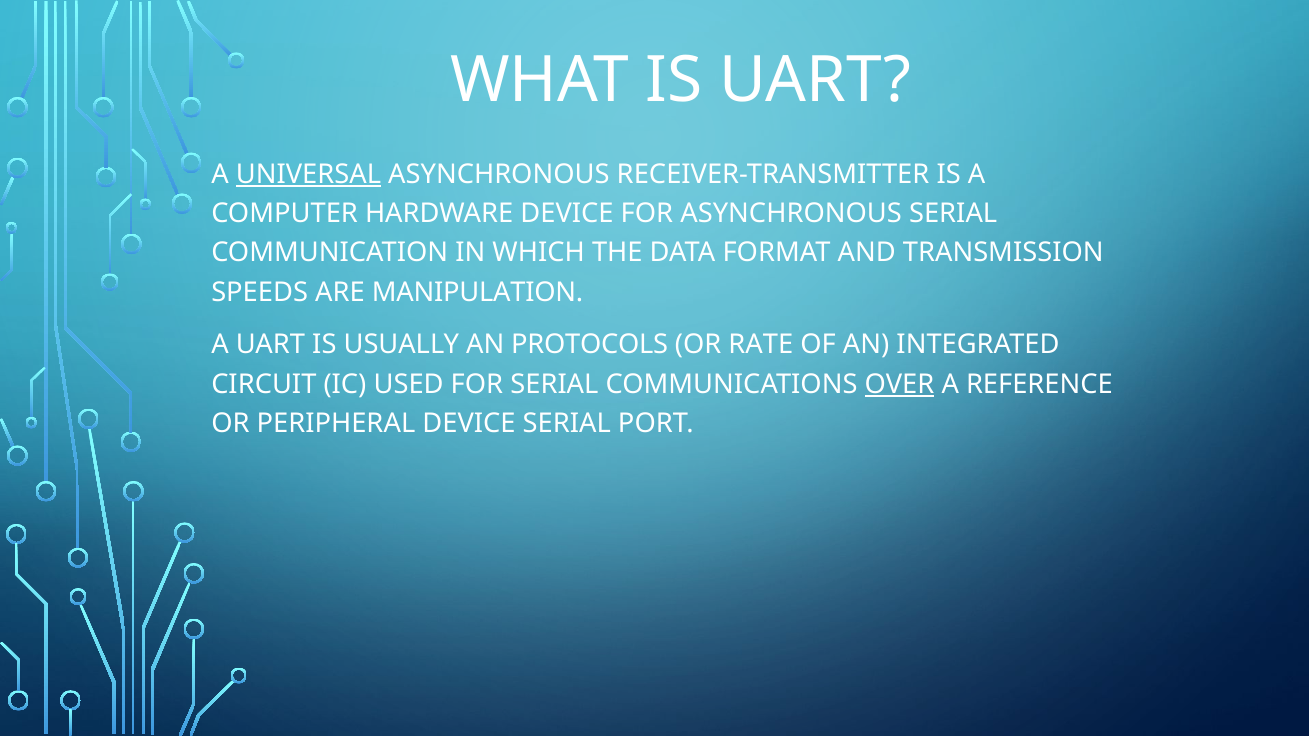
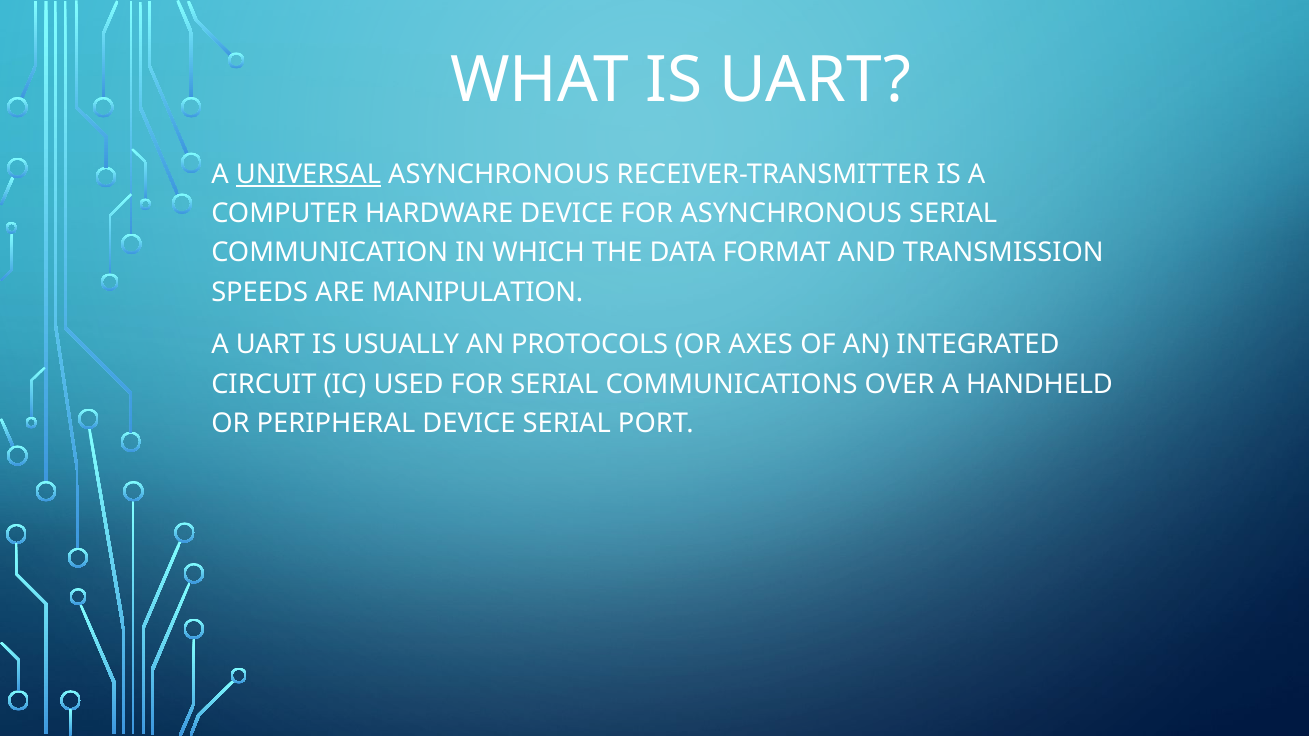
RATE: RATE -> AXES
OVER underline: present -> none
REFERENCE: REFERENCE -> HANDHELD
